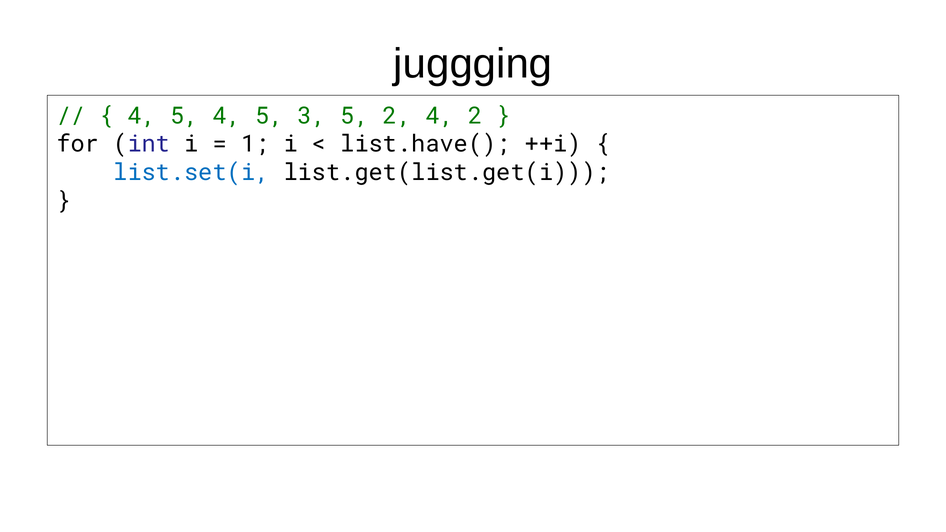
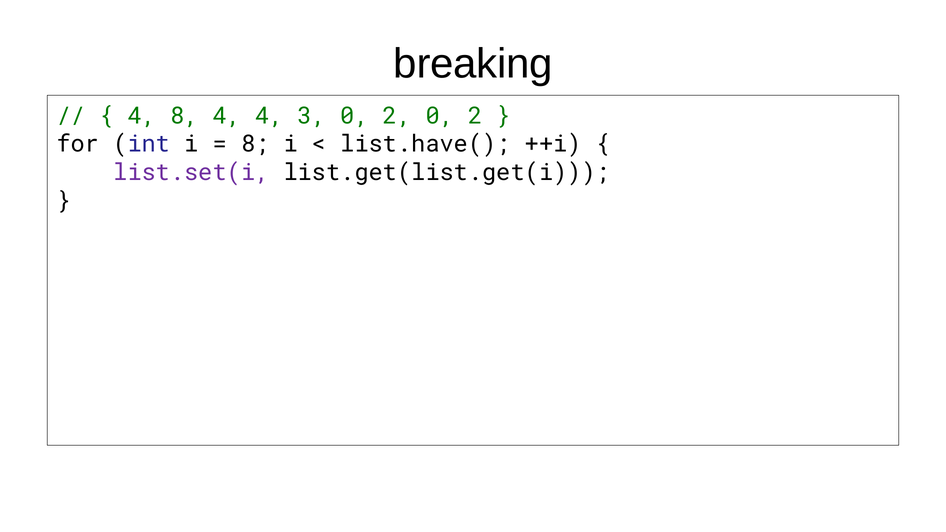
juggging: juggging -> breaking
5 at (184, 116): 5 -> 8
5 at (269, 116): 5 -> 4
3 5: 5 -> 0
2 4: 4 -> 0
1 at (255, 144): 1 -> 8
list.set(i colour: blue -> purple
